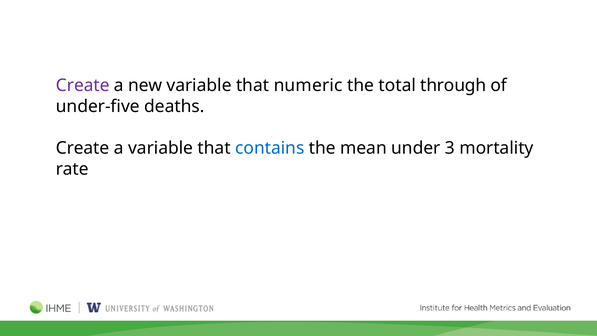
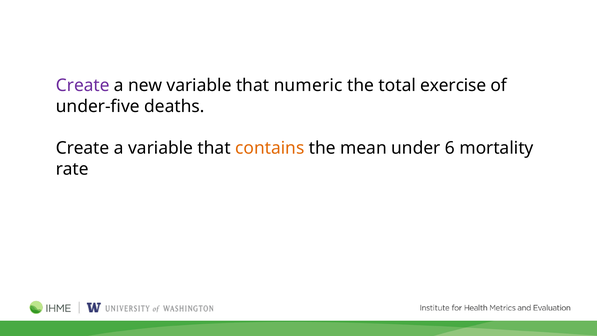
through: through -> exercise
contains colour: blue -> orange
3: 3 -> 6
